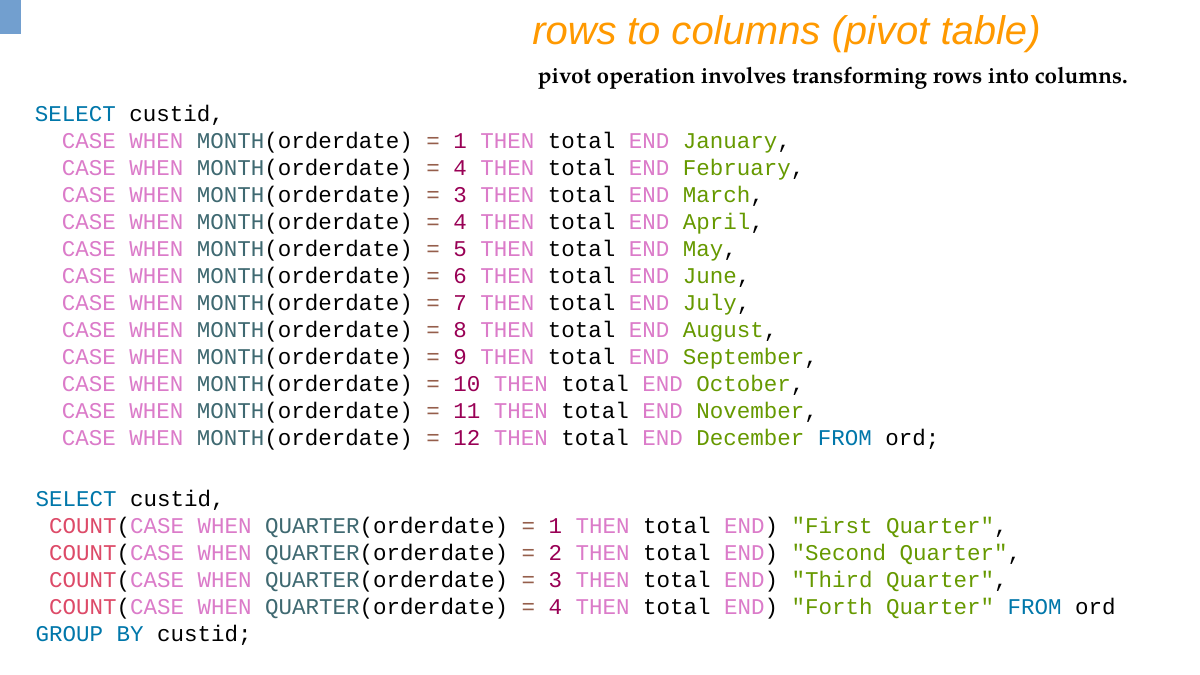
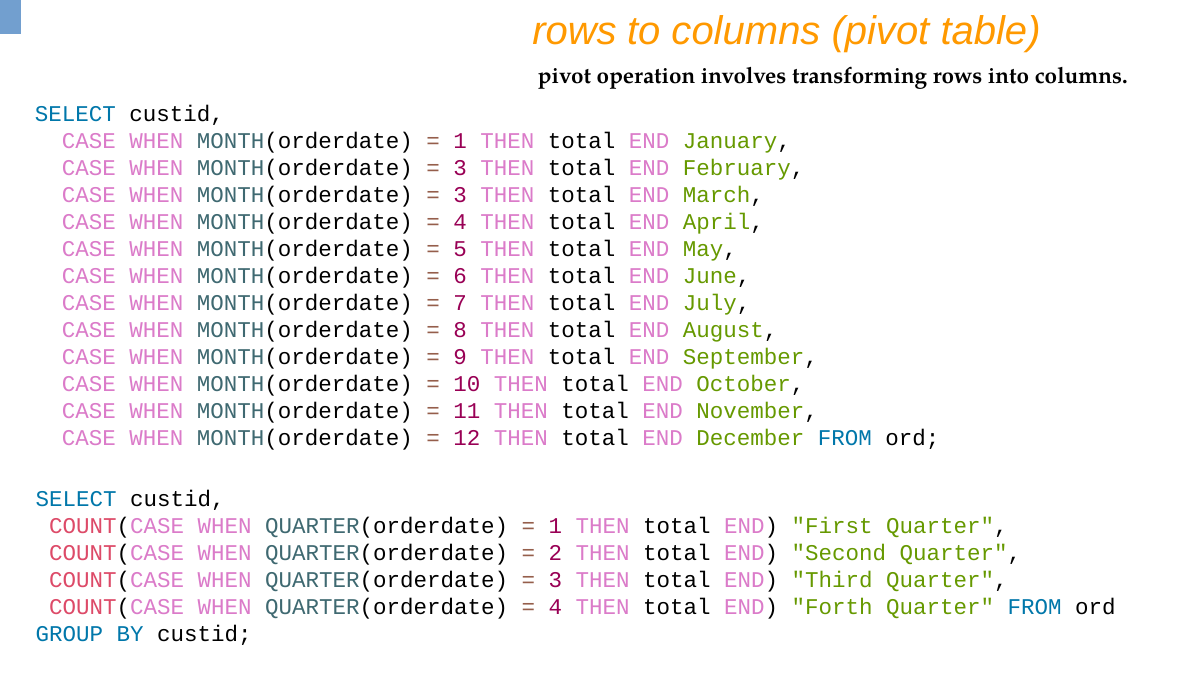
4 at (460, 168): 4 -> 3
